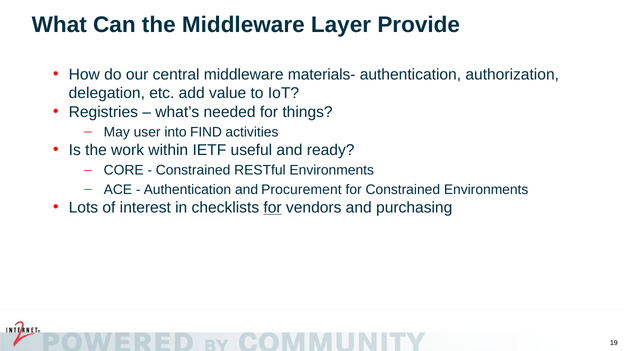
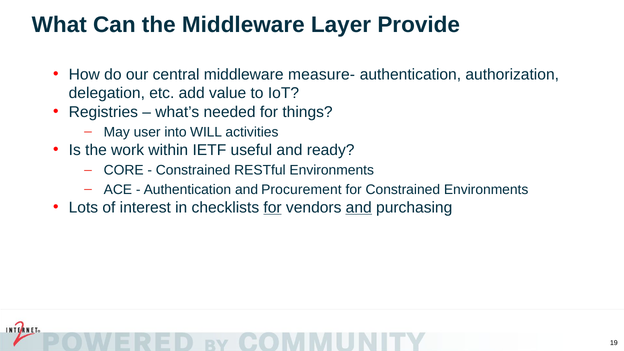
materials-: materials- -> measure-
FIND: FIND -> WILL
and at (359, 208) underline: none -> present
